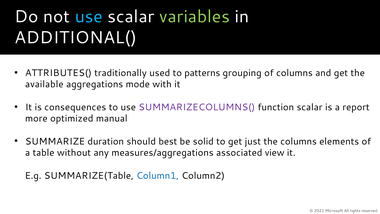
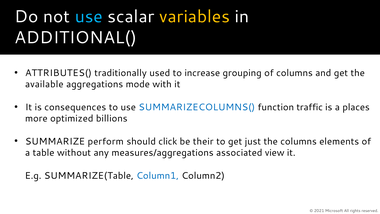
variables colour: light green -> yellow
patterns: patterns -> increase
SUMMARIZECOLUMNS( colour: purple -> blue
function scalar: scalar -> traffic
report: report -> places
manual: manual -> billions
duration: duration -> perform
best: best -> click
solid: solid -> their
